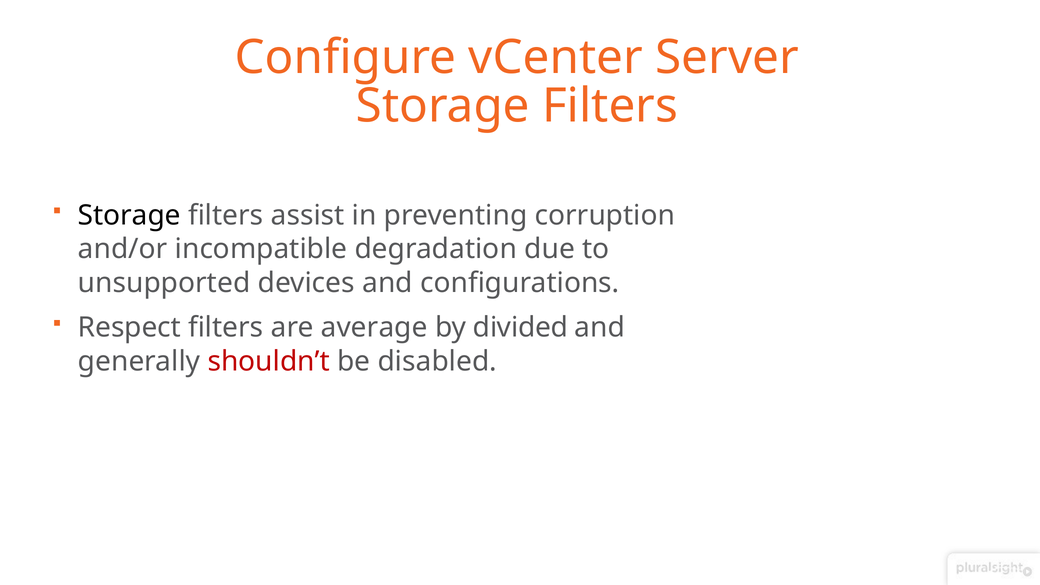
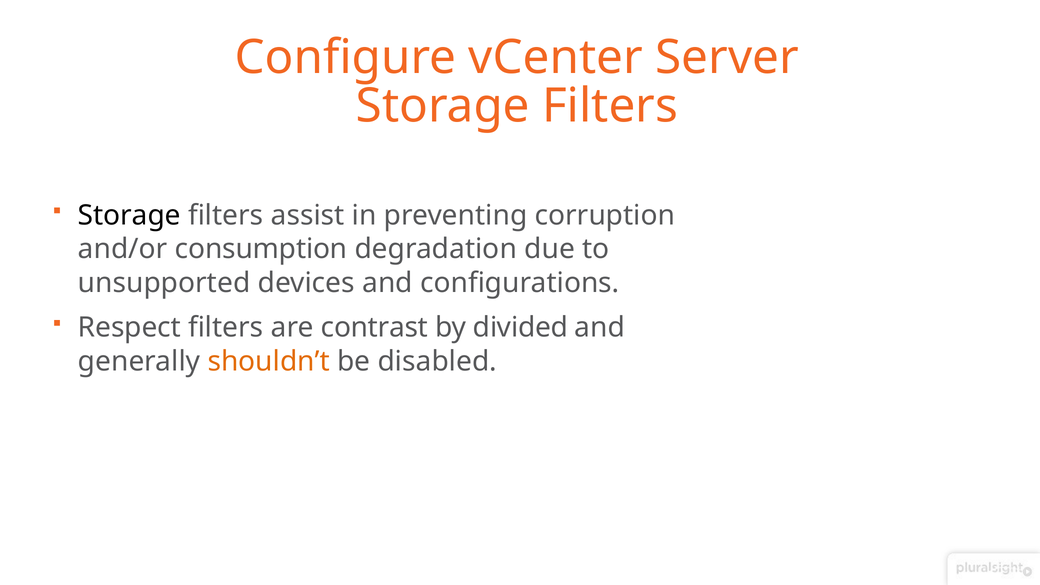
incompatible: incompatible -> consumption
average: average -> contrast
shouldn’t colour: red -> orange
